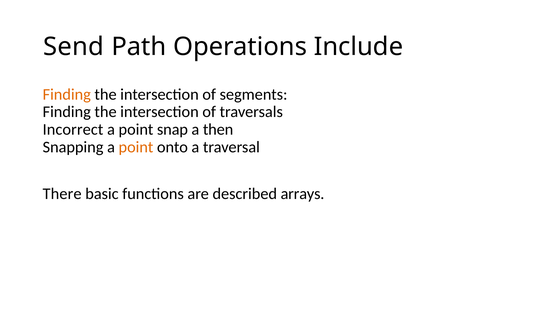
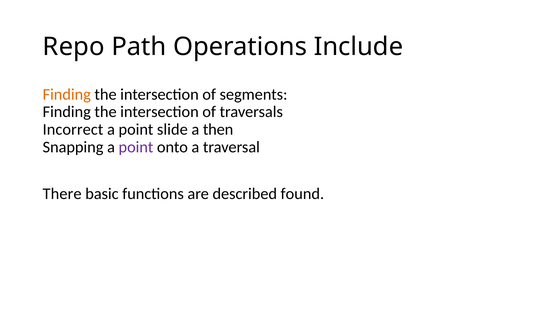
Send: Send -> Repo
snap: snap -> slide
point at (136, 147) colour: orange -> purple
arrays: arrays -> found
